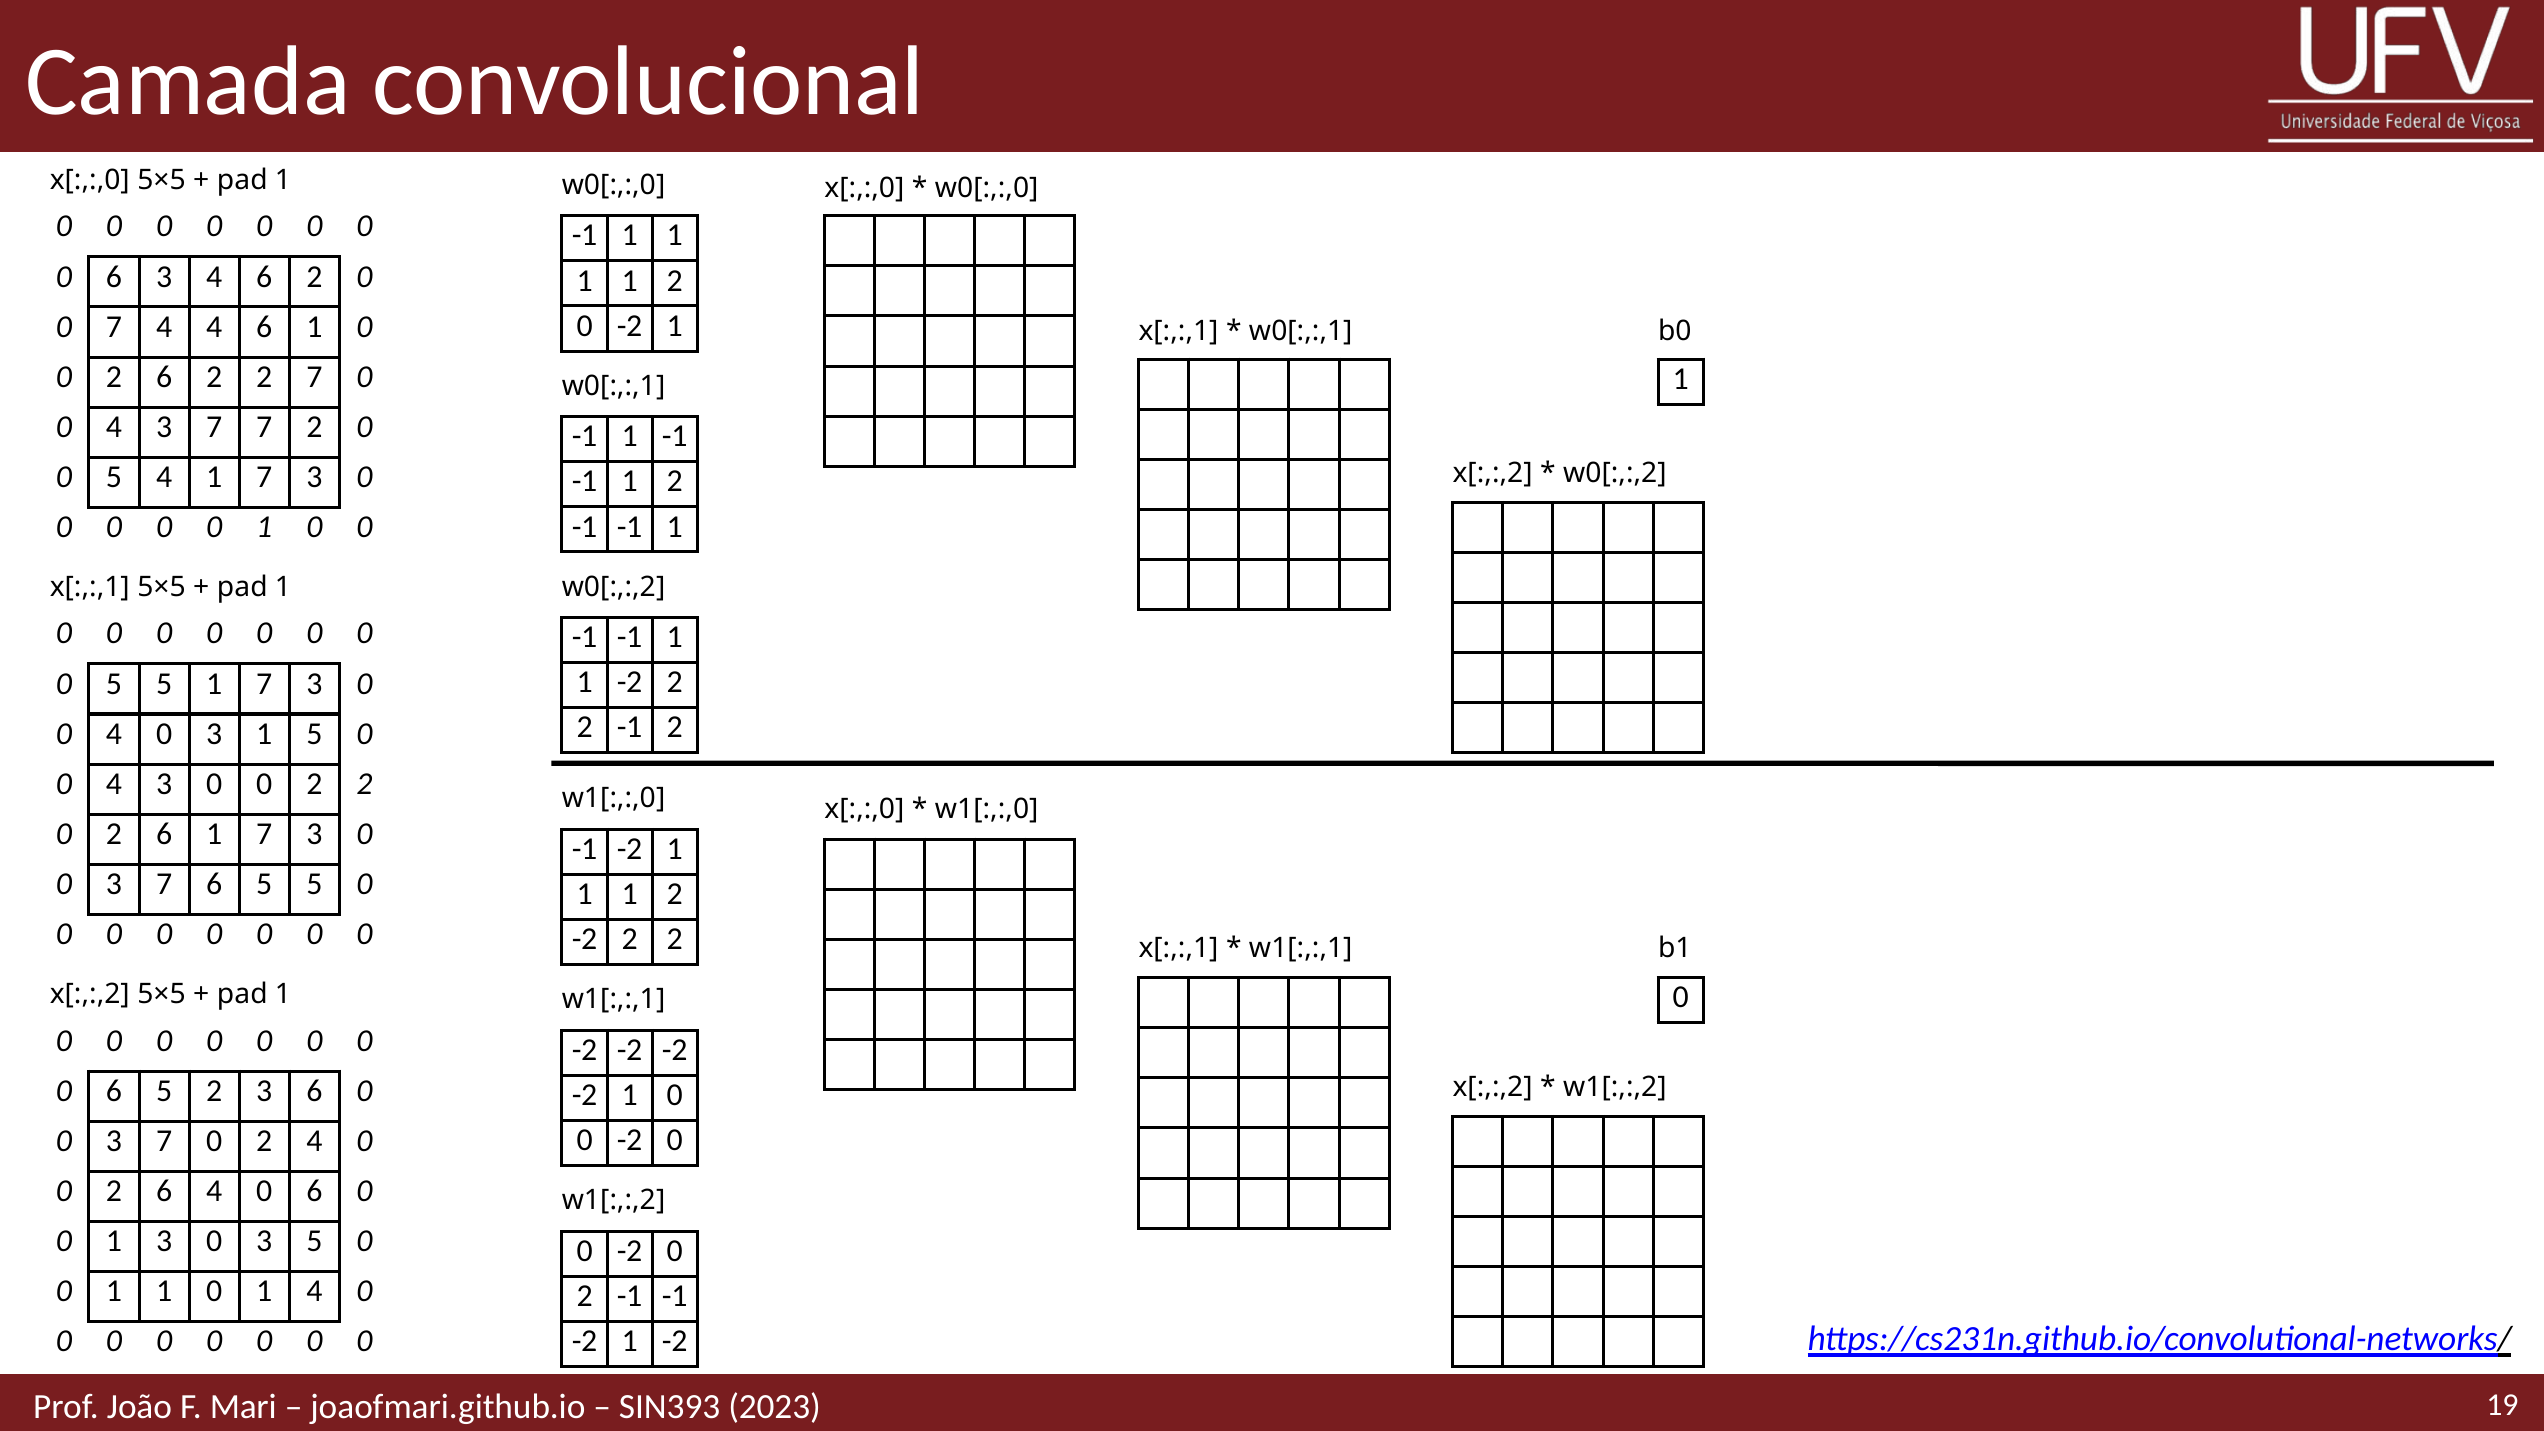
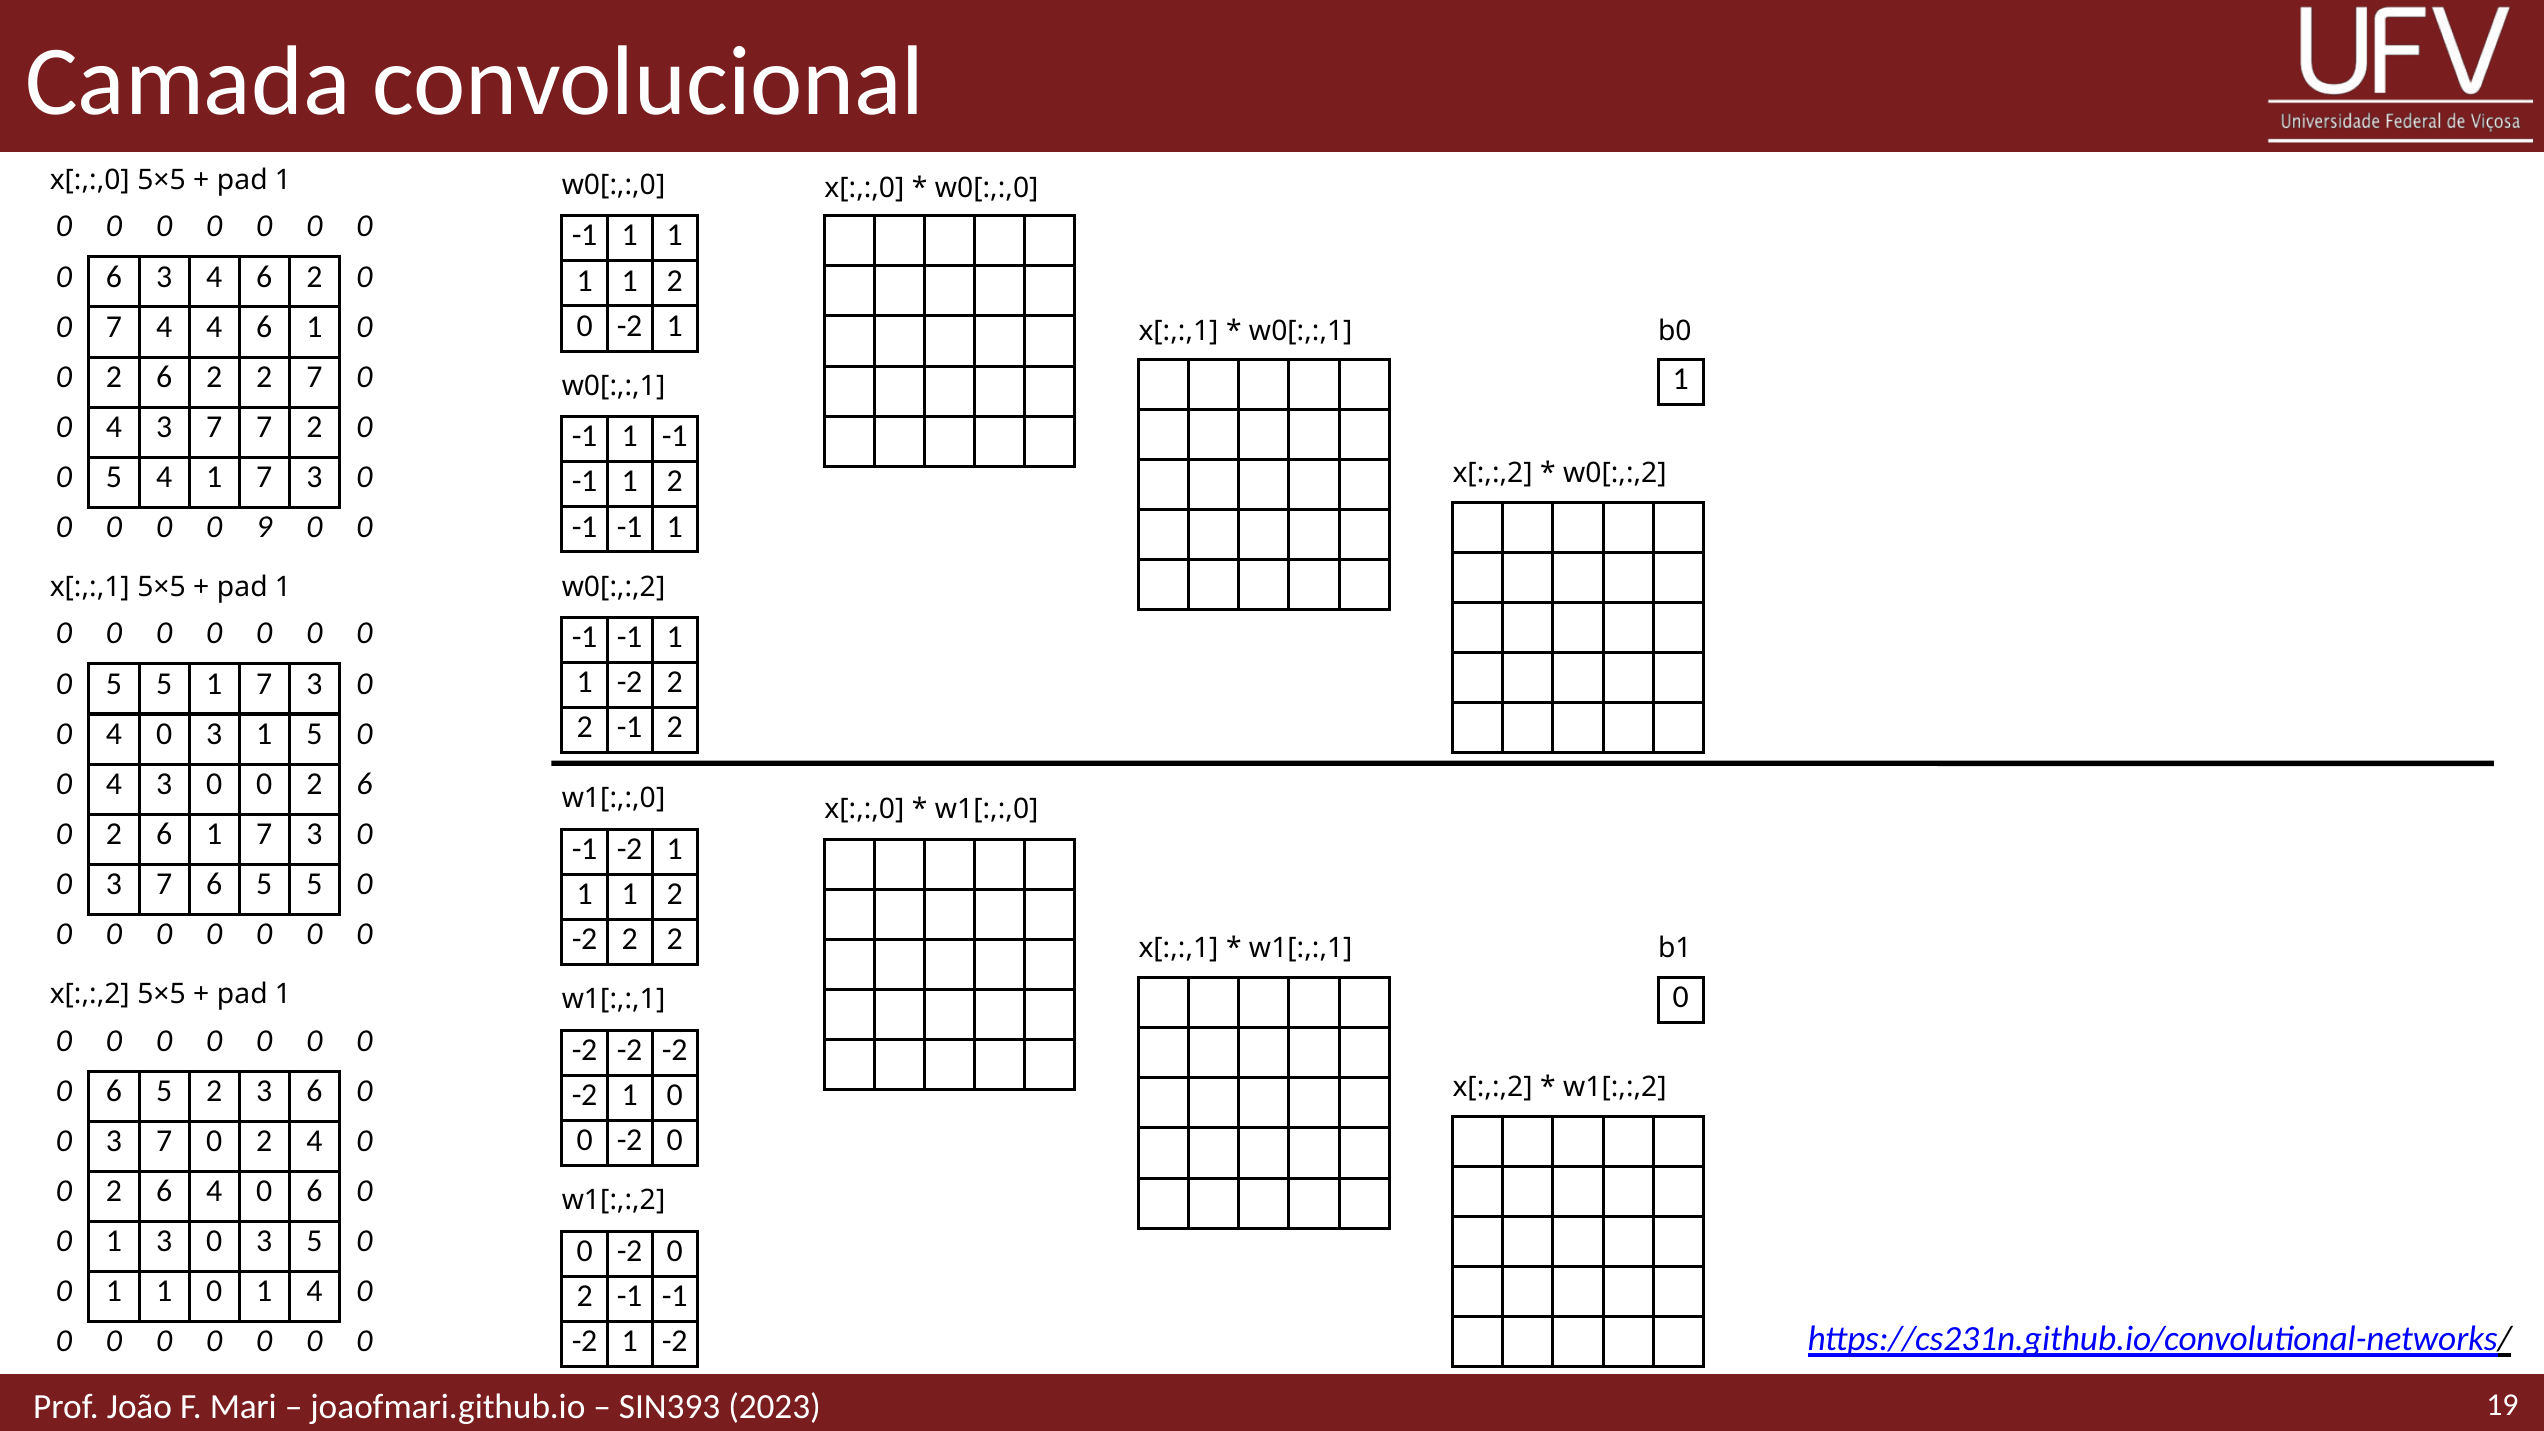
0 0 0 1: 1 -> 9
2 at (364, 784): 2 -> 6
